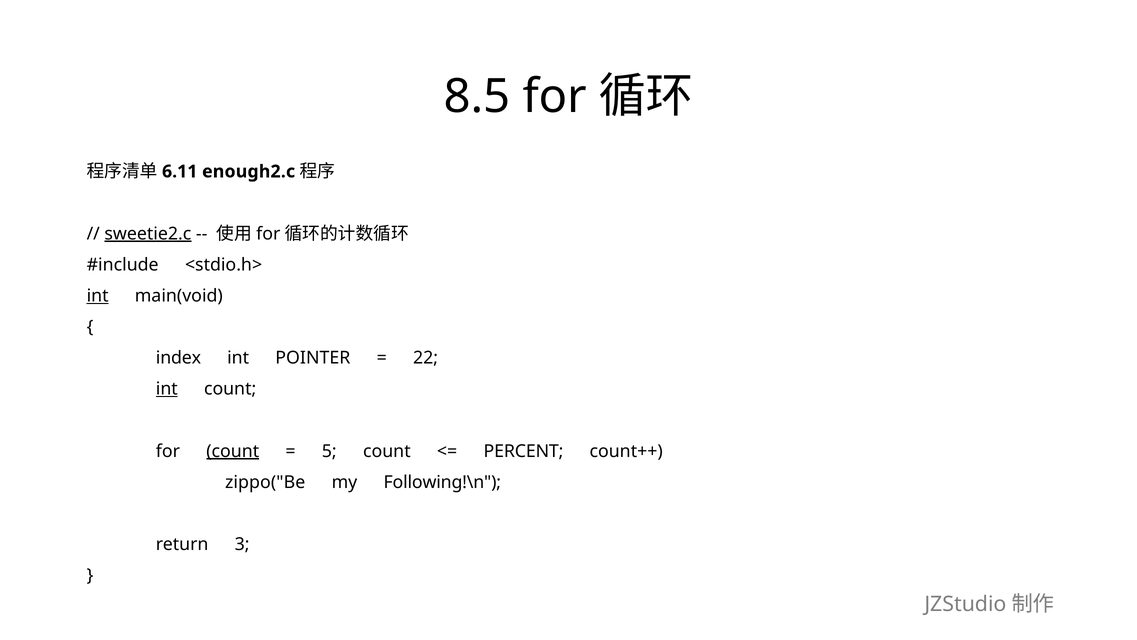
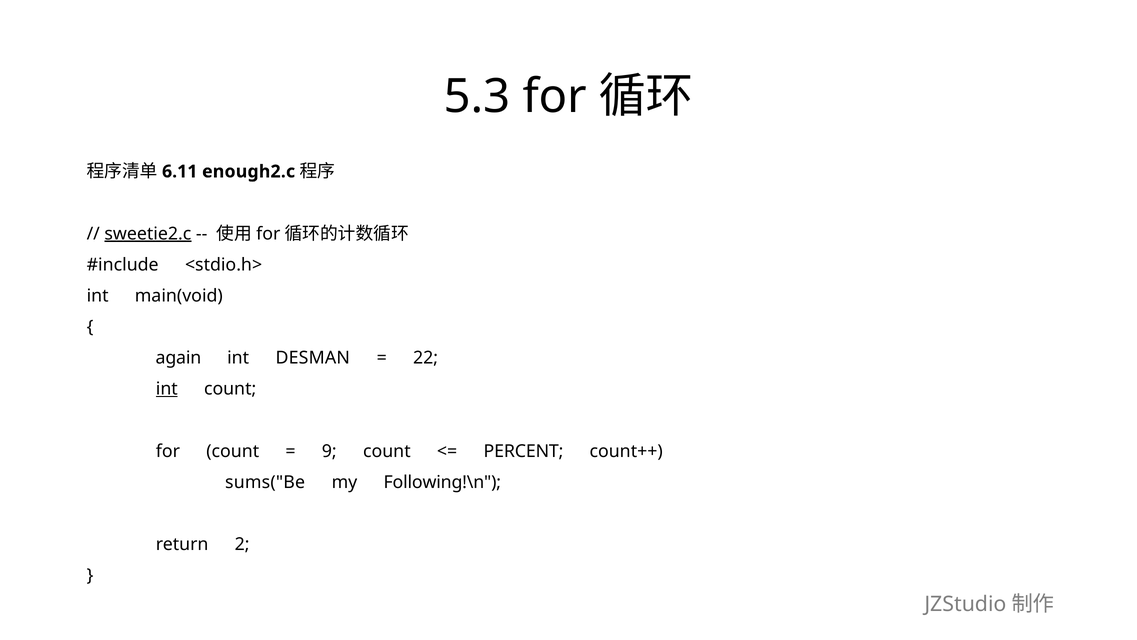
8.5: 8.5 -> 5.3
int at (98, 296) underline: present -> none
index: index -> again
POINTER: POINTER -> DESMAN
count at (233, 451) underline: present -> none
5: 5 -> 9
zippo("Be: zippo("Be -> sums("Be
3: 3 -> 2
